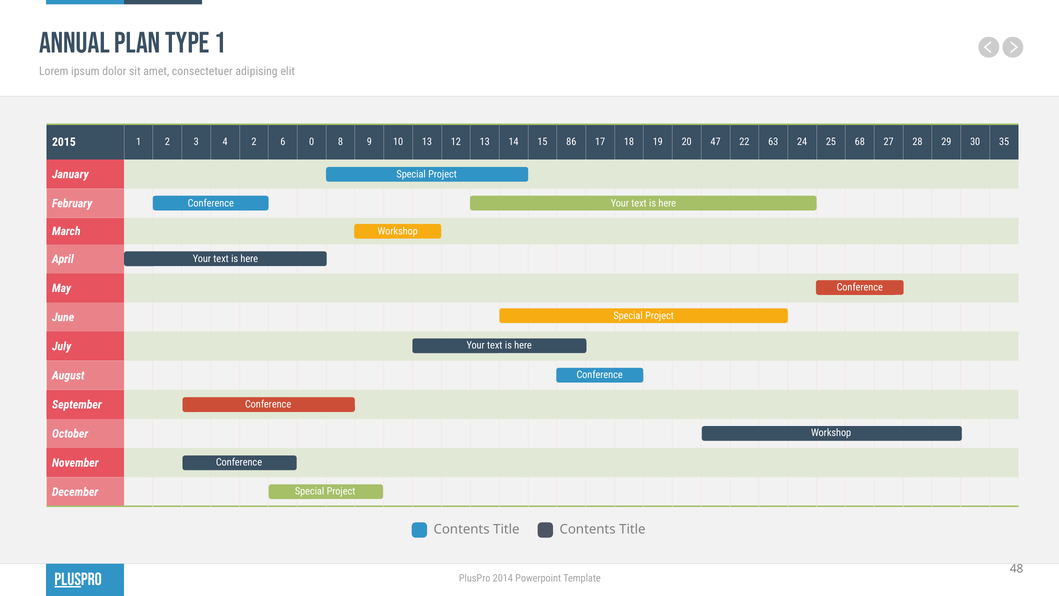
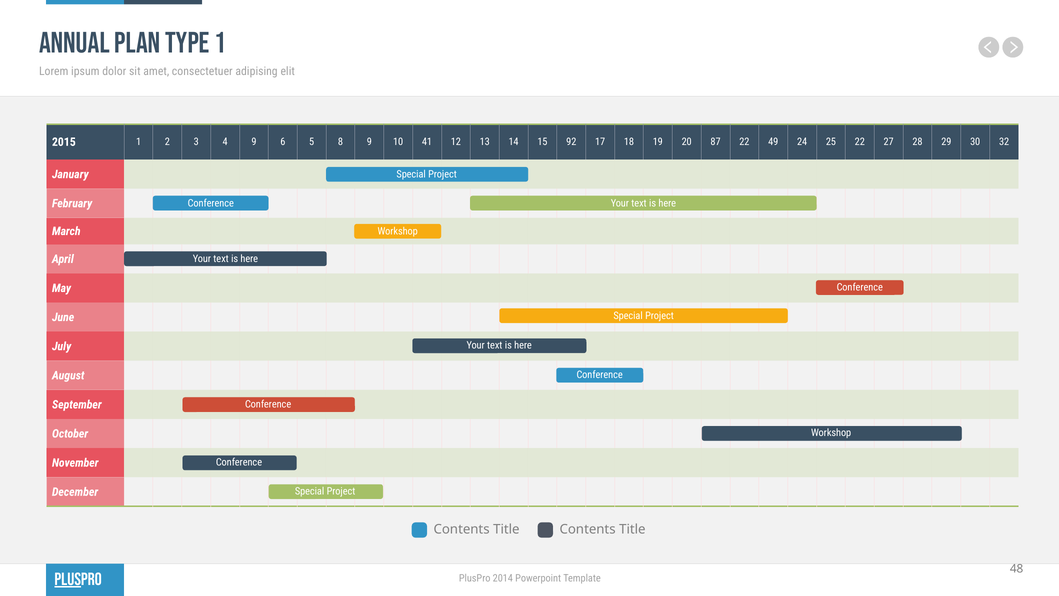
4 2: 2 -> 9
0: 0 -> 5
10 13: 13 -> 41
86: 86 -> 92
47: 47 -> 87
63: 63 -> 49
25 68: 68 -> 22
35: 35 -> 32
